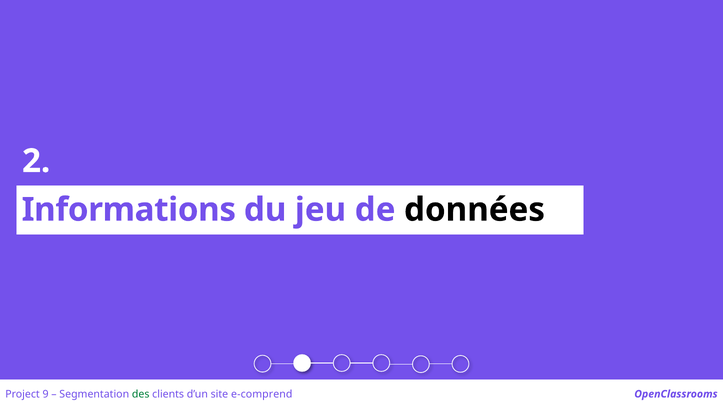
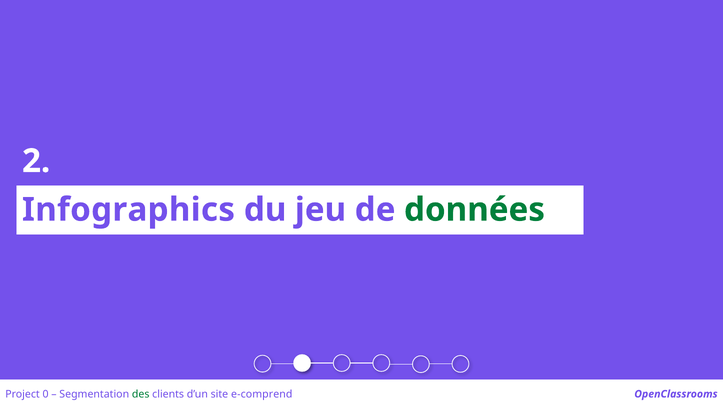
Informations: Informations -> Infographics
données colour: black -> green
9: 9 -> 0
